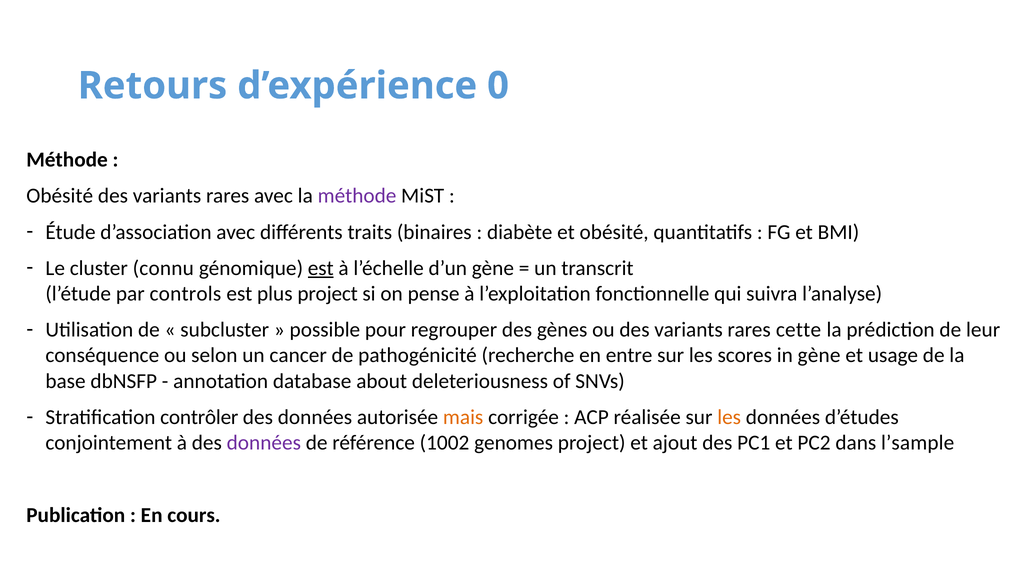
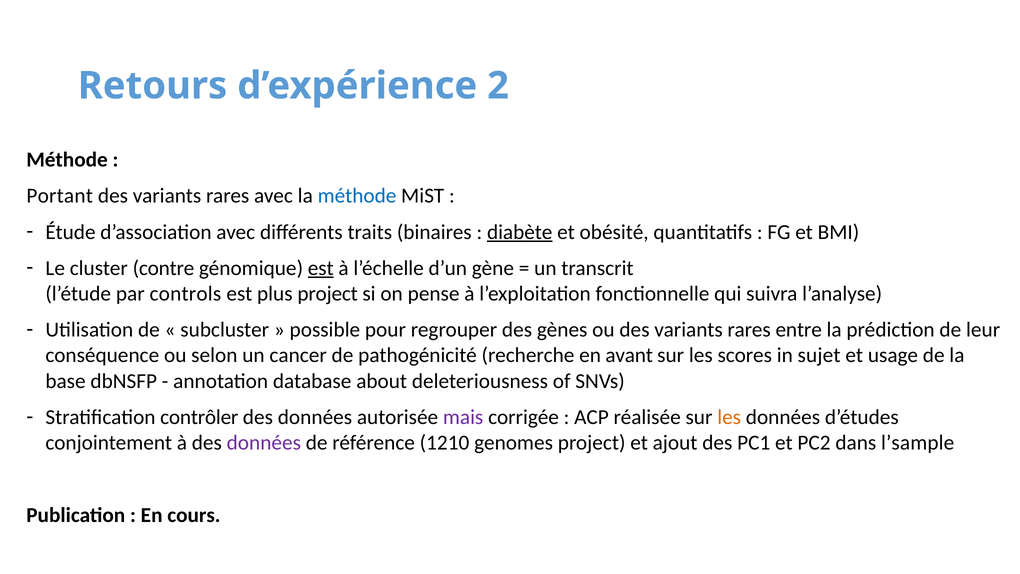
0: 0 -> 2
Obésité at (60, 196): Obésité -> Portant
méthode at (357, 196) colour: purple -> blue
diabète underline: none -> present
connu: connu -> contre
cette: cette -> entre
entre: entre -> avant
in gène: gène -> sujet
mais colour: orange -> purple
1002: 1002 -> 1210
